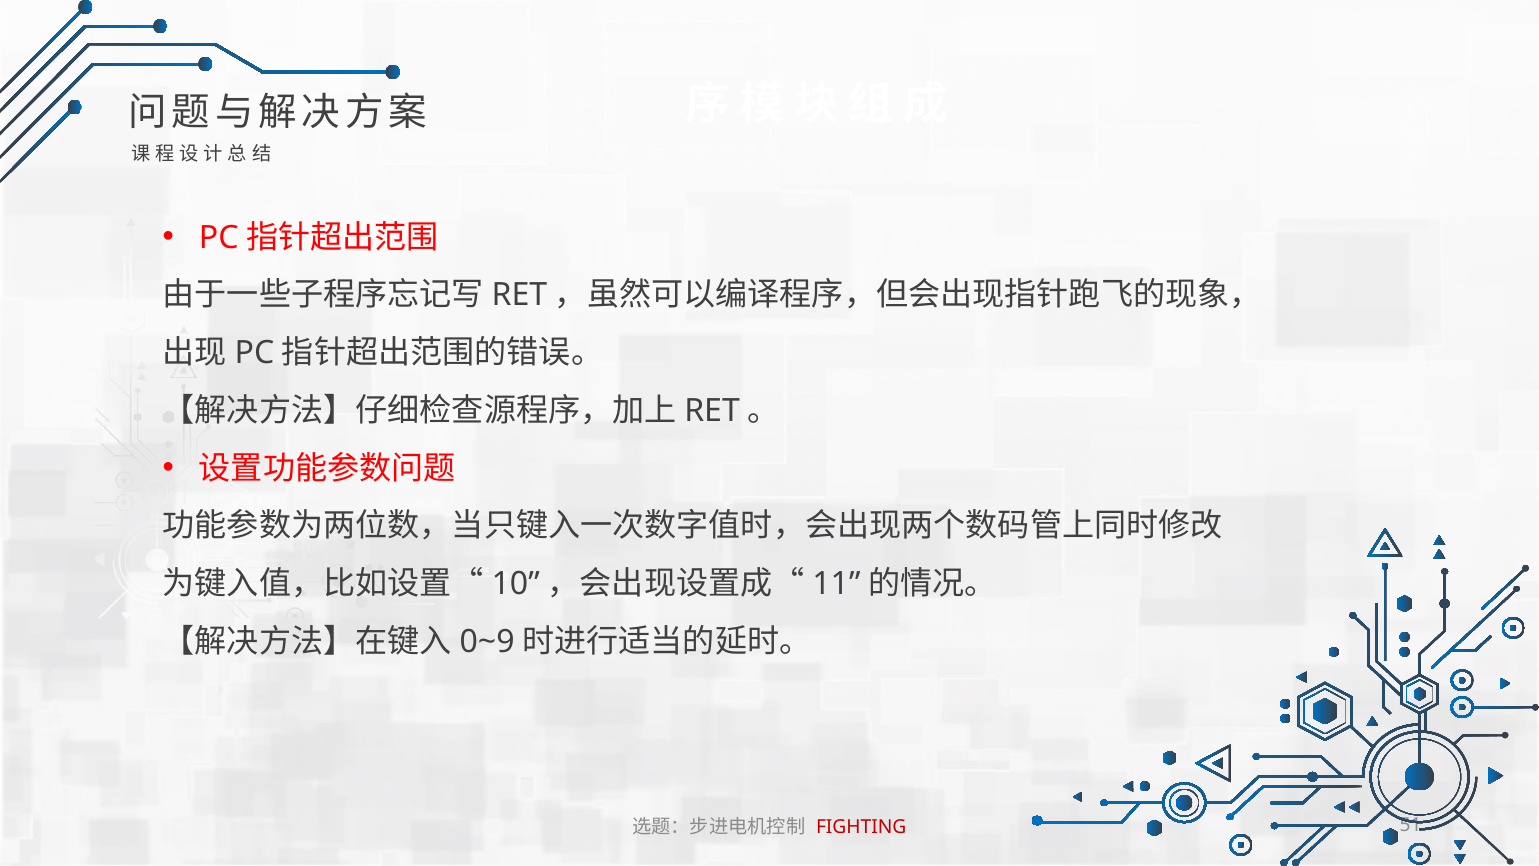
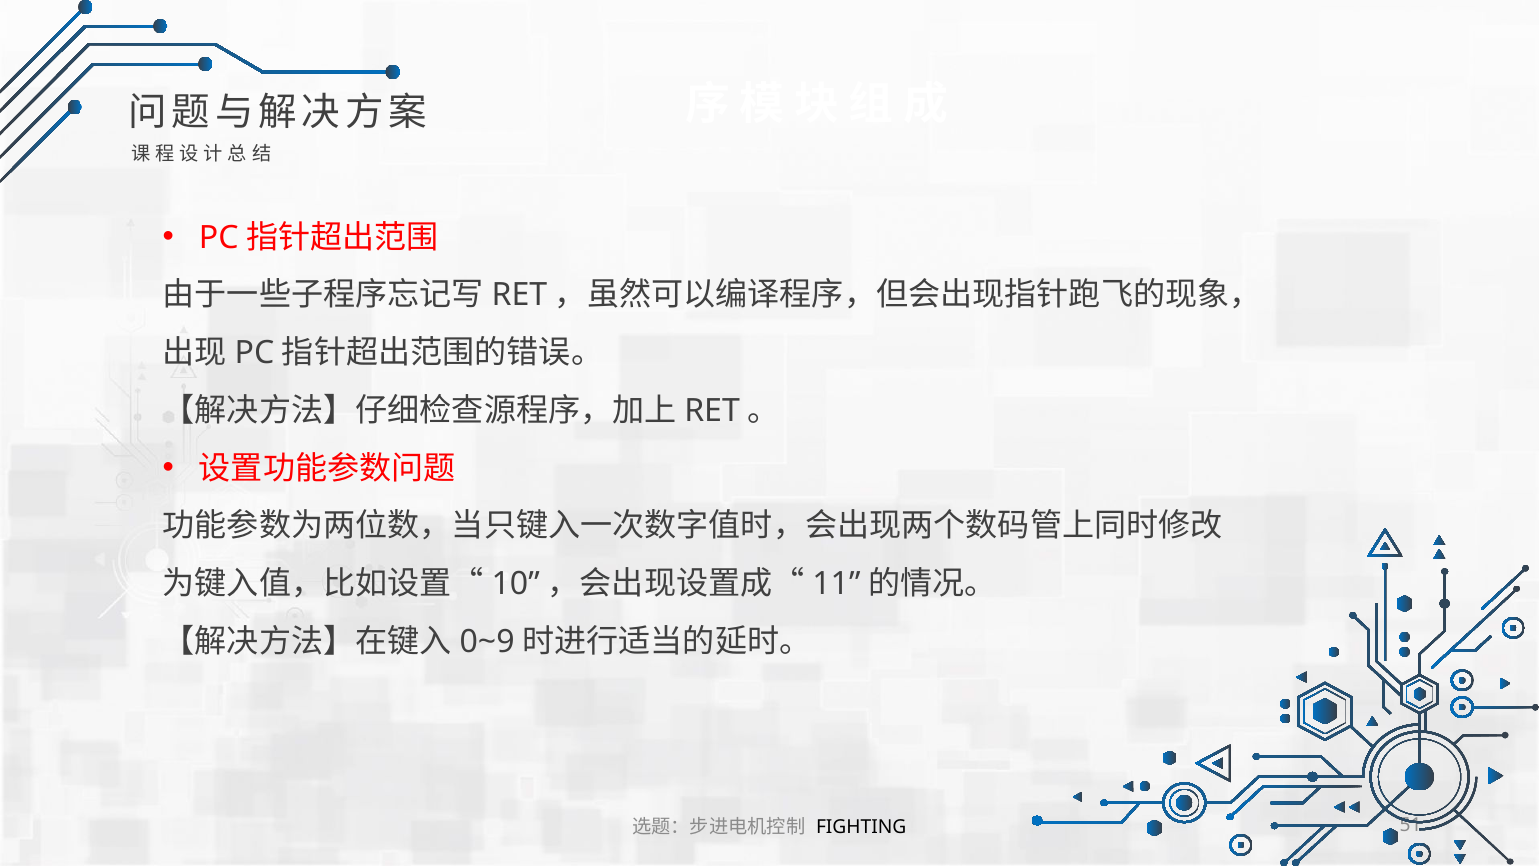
FIGHTING colour: red -> black
